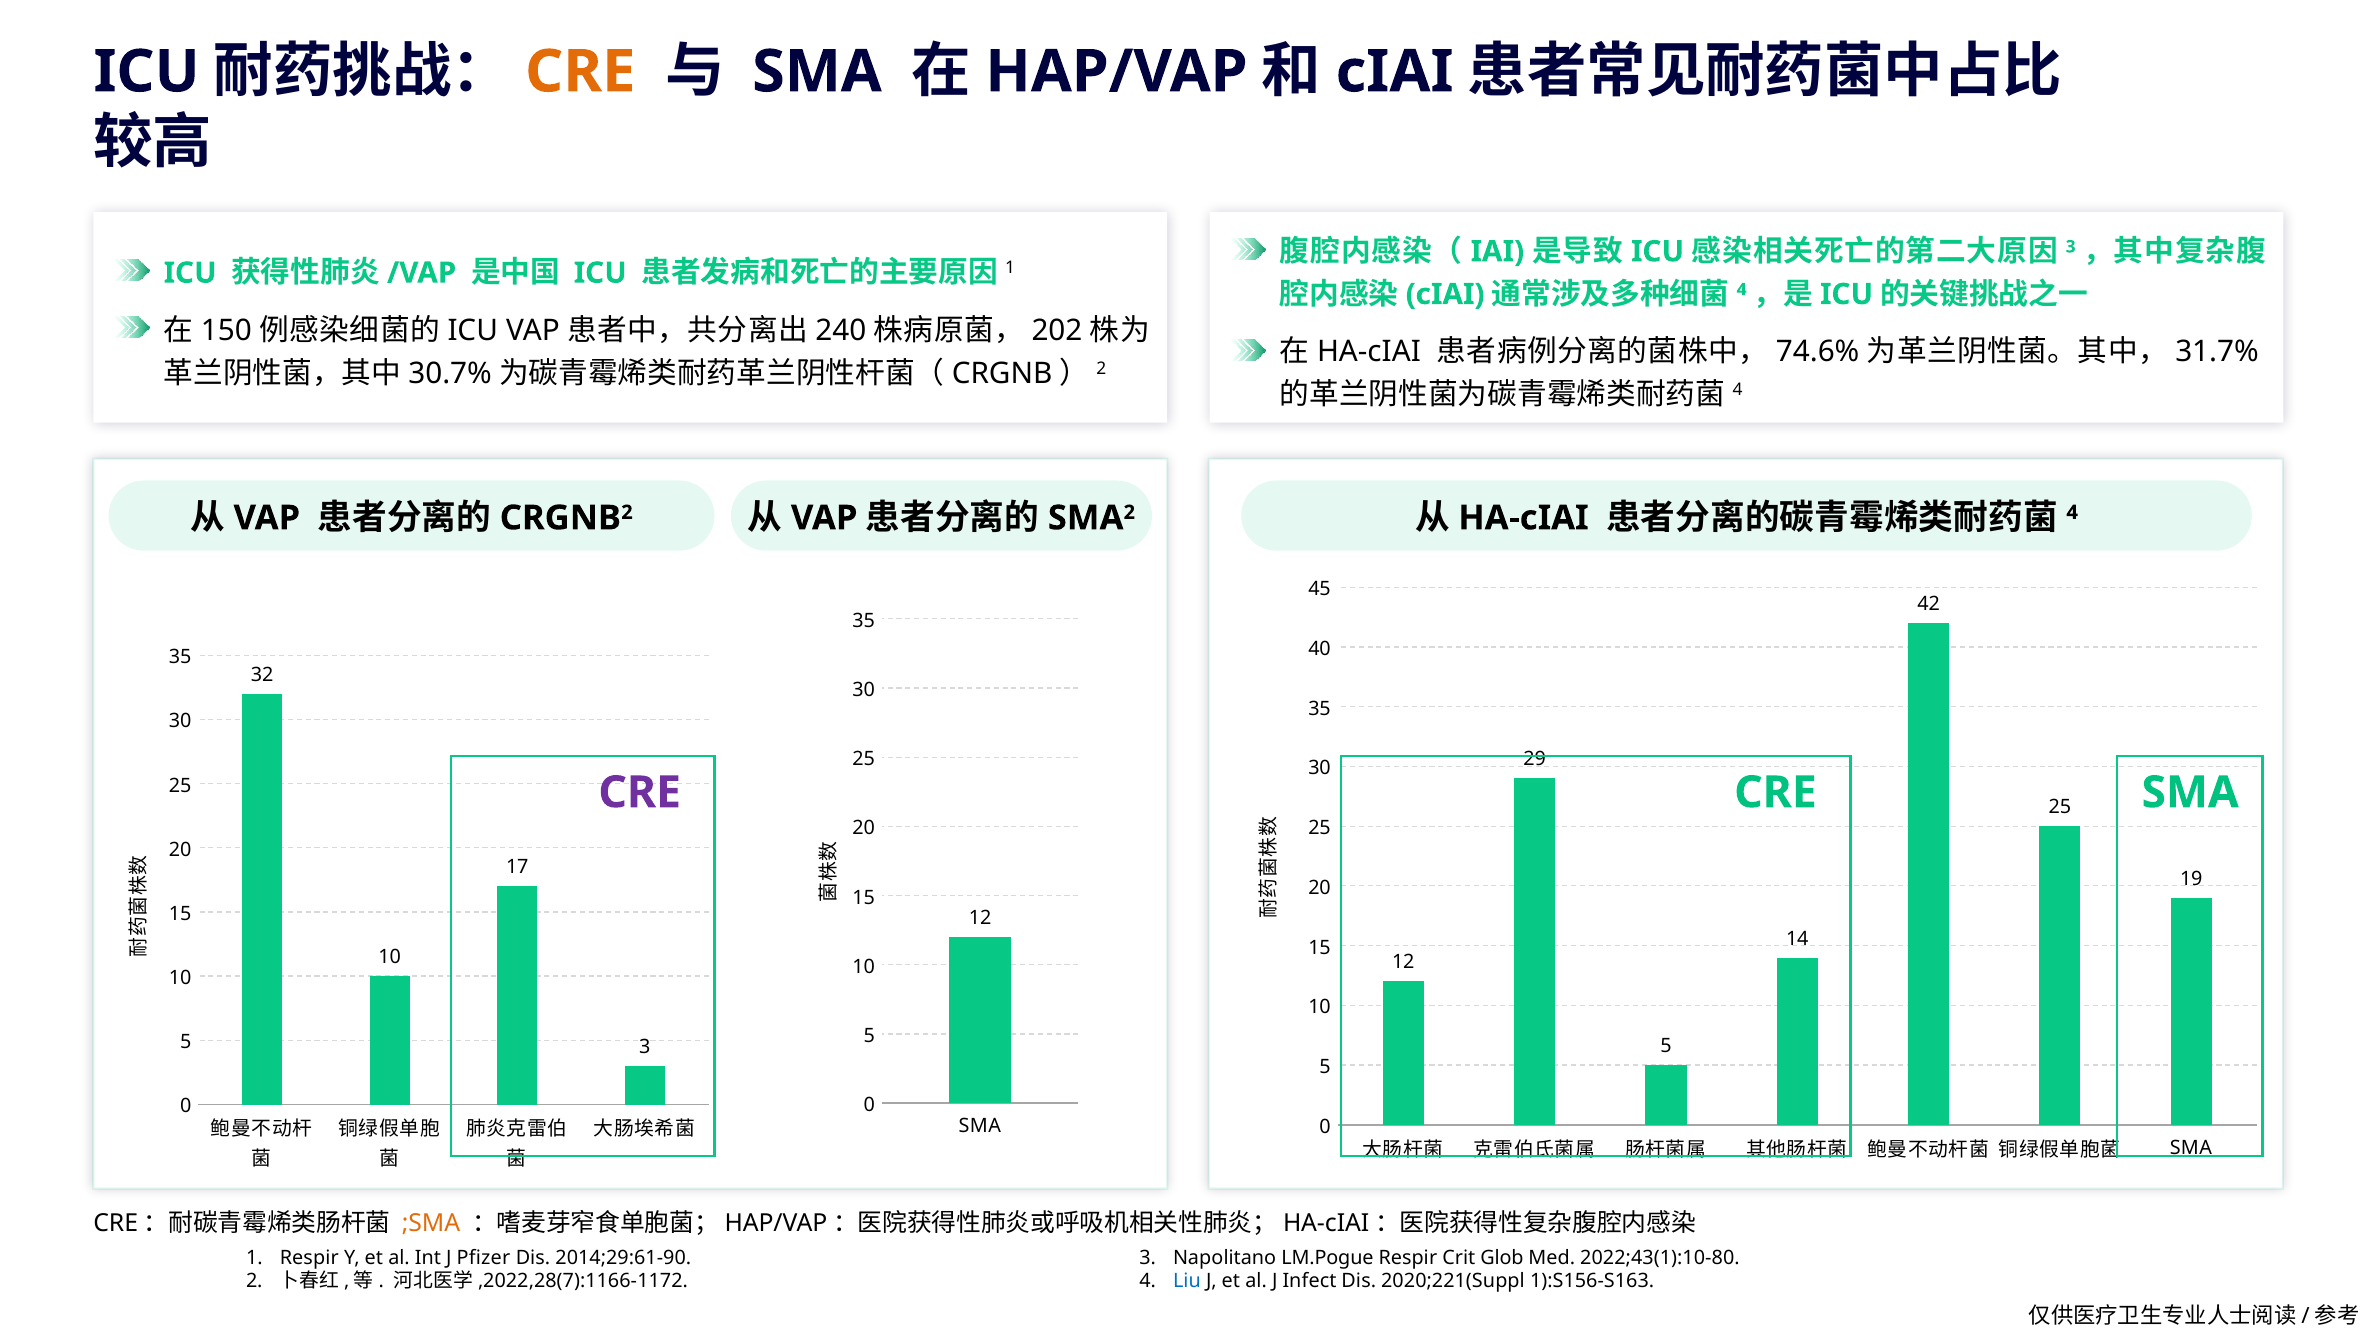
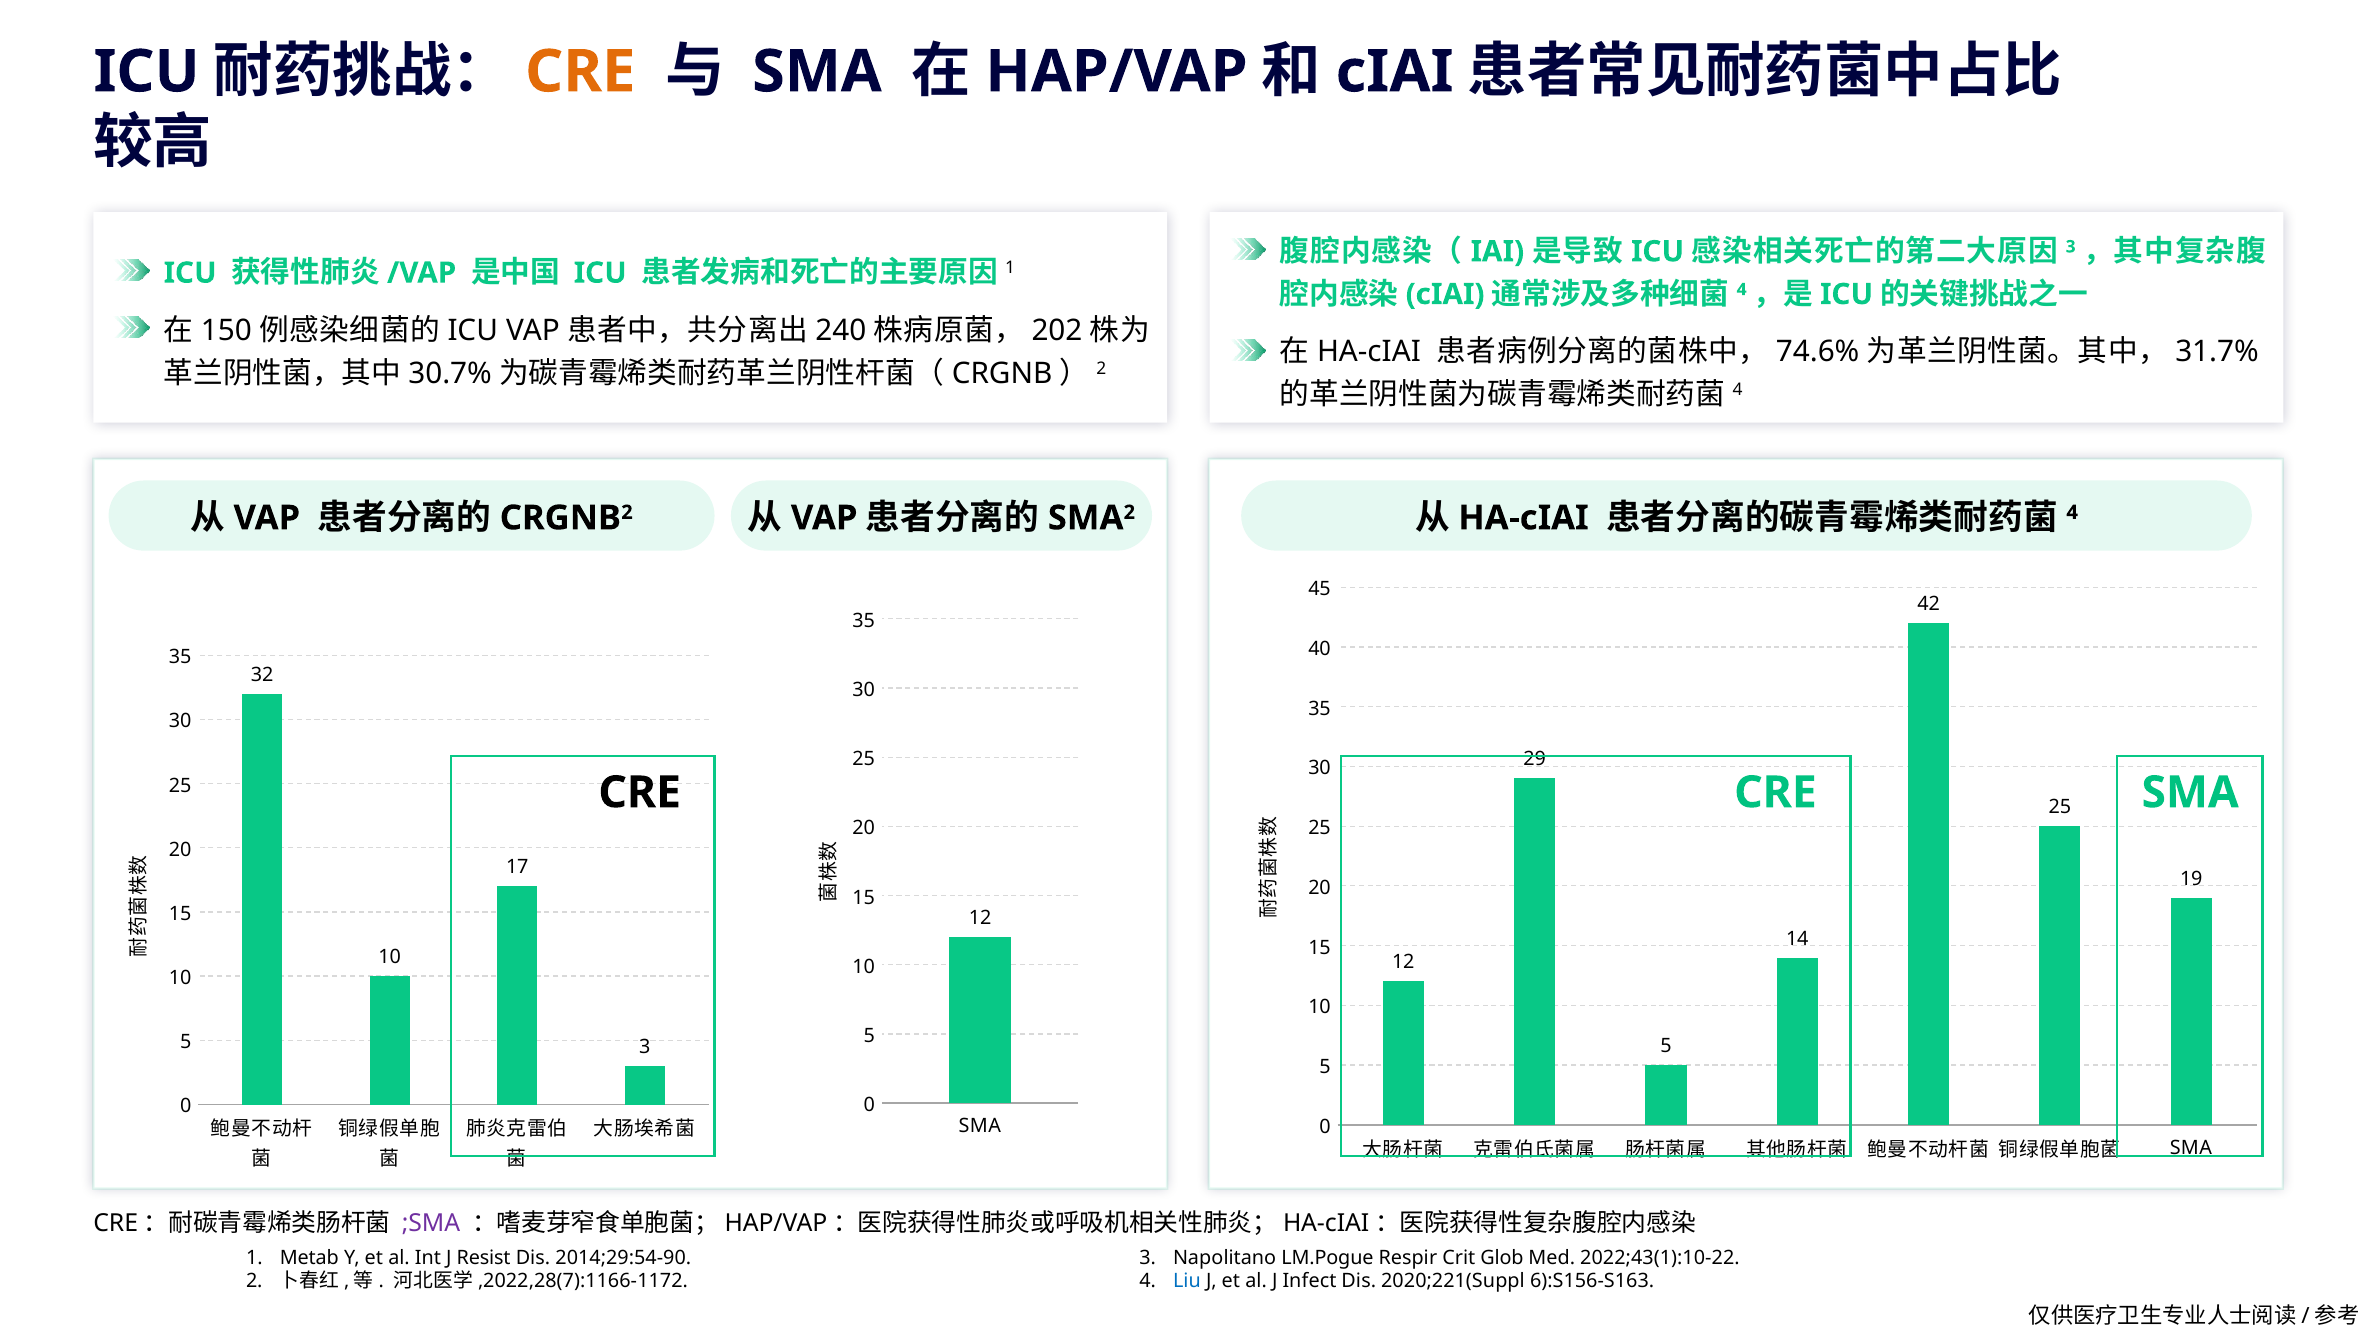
CRE at (640, 793) colour: purple -> black
;SMA colour: orange -> purple
1 Respir: Respir -> Metab
Pfizer: Pfizer -> Resist
2014;29:61-90: 2014;29:61-90 -> 2014;29:54-90
2022;43(1):10-80: 2022;43(1):10-80 -> 2022;43(1):10-22
1):S156-S163: 1):S156-S163 -> 6):S156-S163
